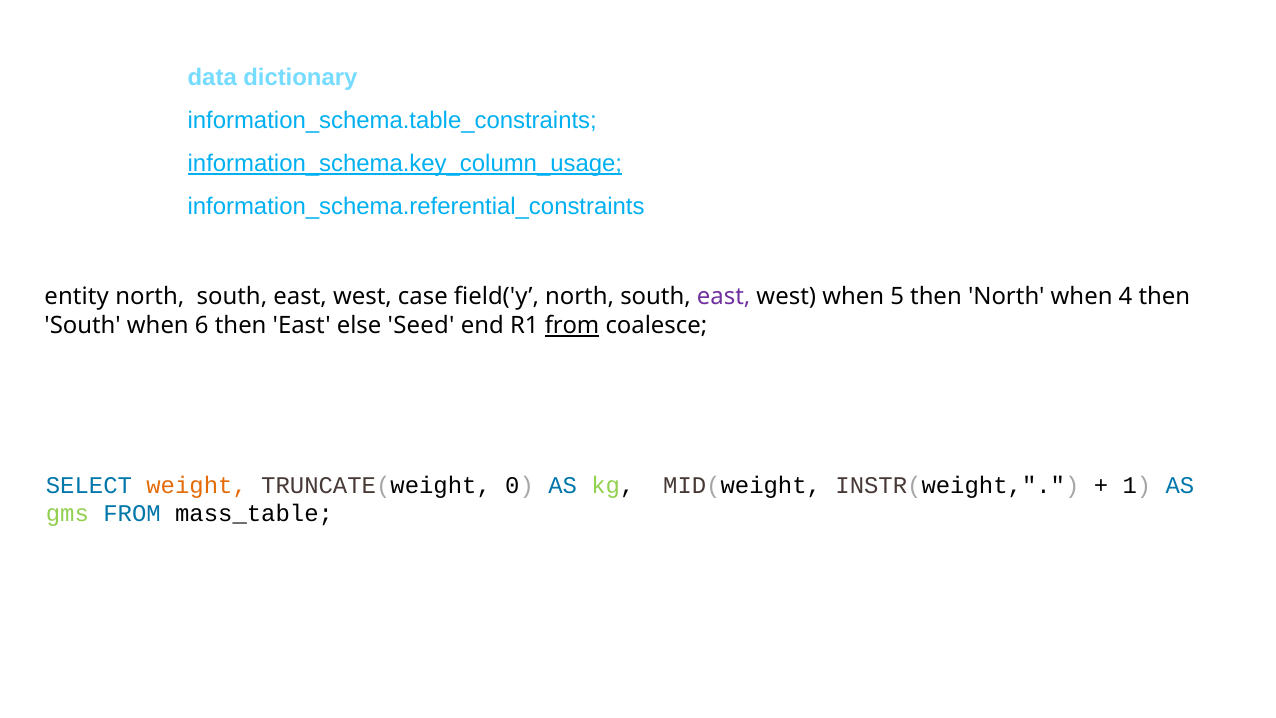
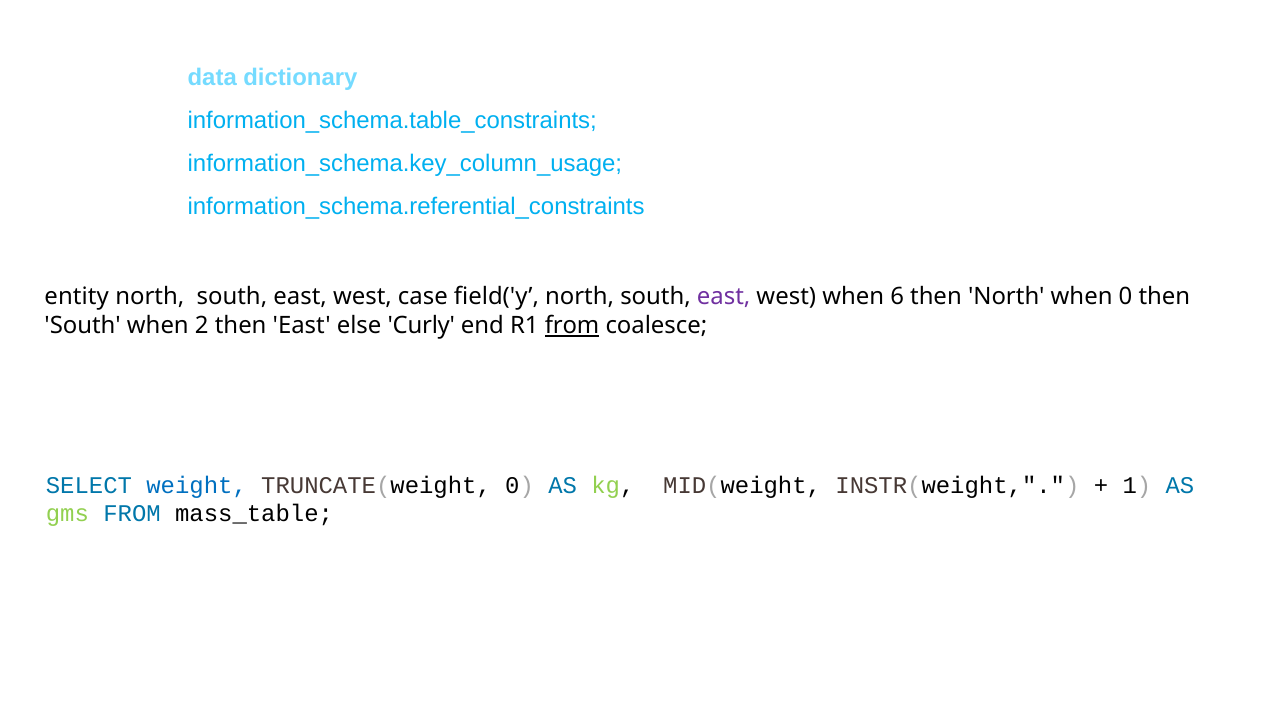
information_schema.key_column_usage underline: present -> none
5: 5 -> 6
when 4: 4 -> 0
6: 6 -> 2
Seed: Seed -> Curly
weight colour: orange -> blue
